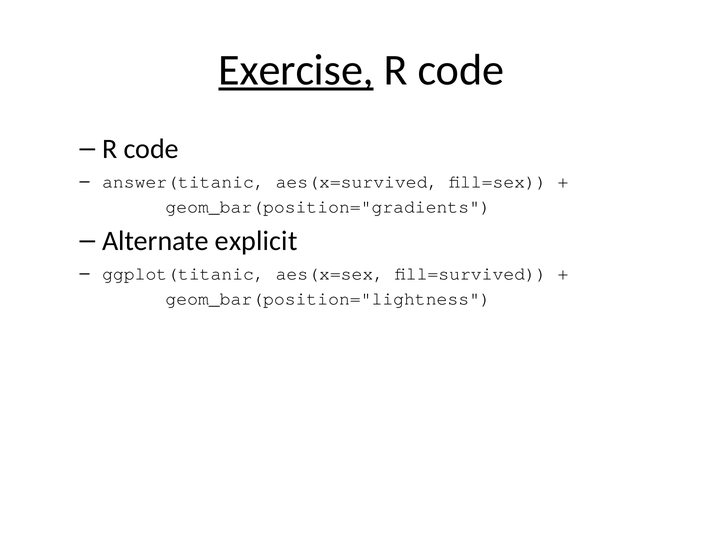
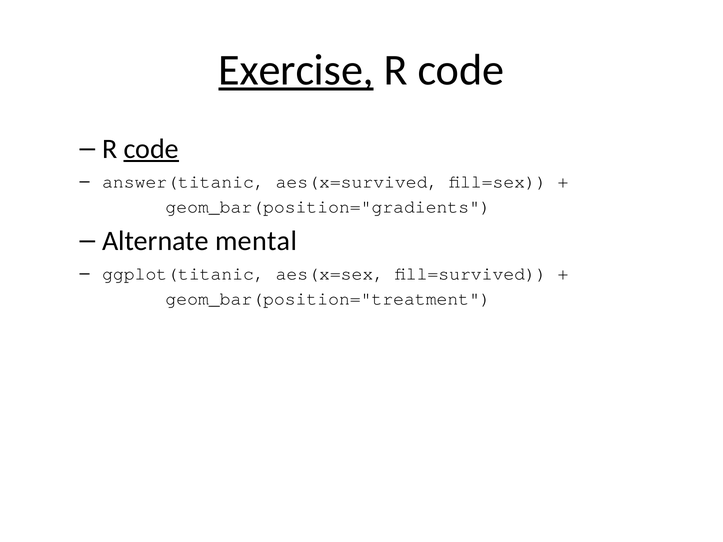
code at (151, 149) underline: none -> present
explicit: explicit -> mental
geom_bar(position="lightness: geom_bar(position="lightness -> geom_bar(position="treatment
